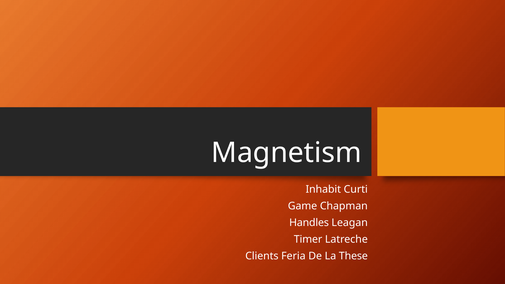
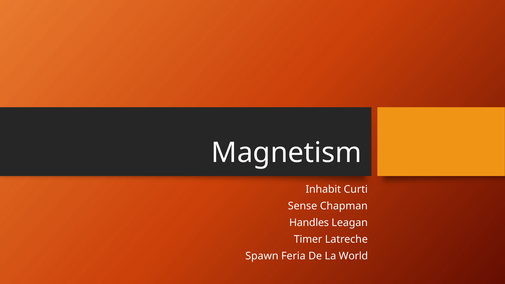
Game: Game -> Sense
Clients: Clients -> Spawn
These: These -> World
